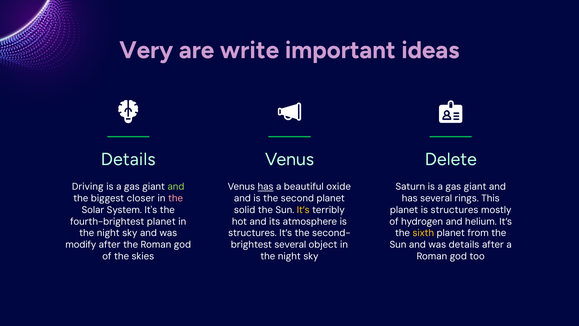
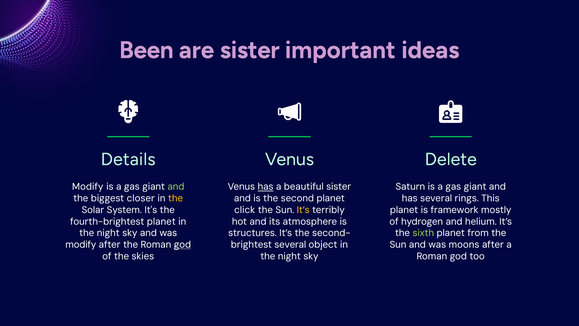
Very: Very -> Been
are write: write -> sister
Driving at (88, 187): Driving -> Modify
beautiful oxide: oxide -> sister
the at (176, 198) colour: pink -> yellow
solid: solid -> click
planet is structures: structures -> framework
sixth colour: yellow -> light green
god at (182, 244) underline: none -> present
was details: details -> moons
